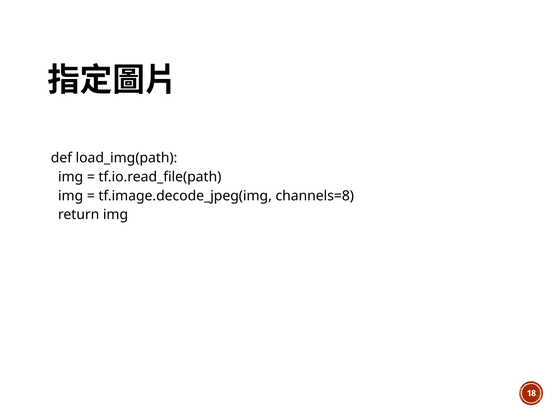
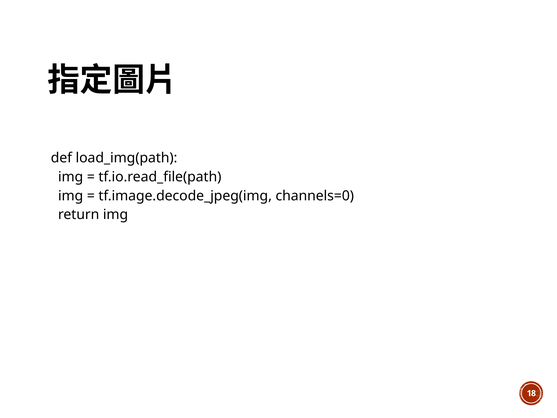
channels=8: channels=8 -> channels=0
